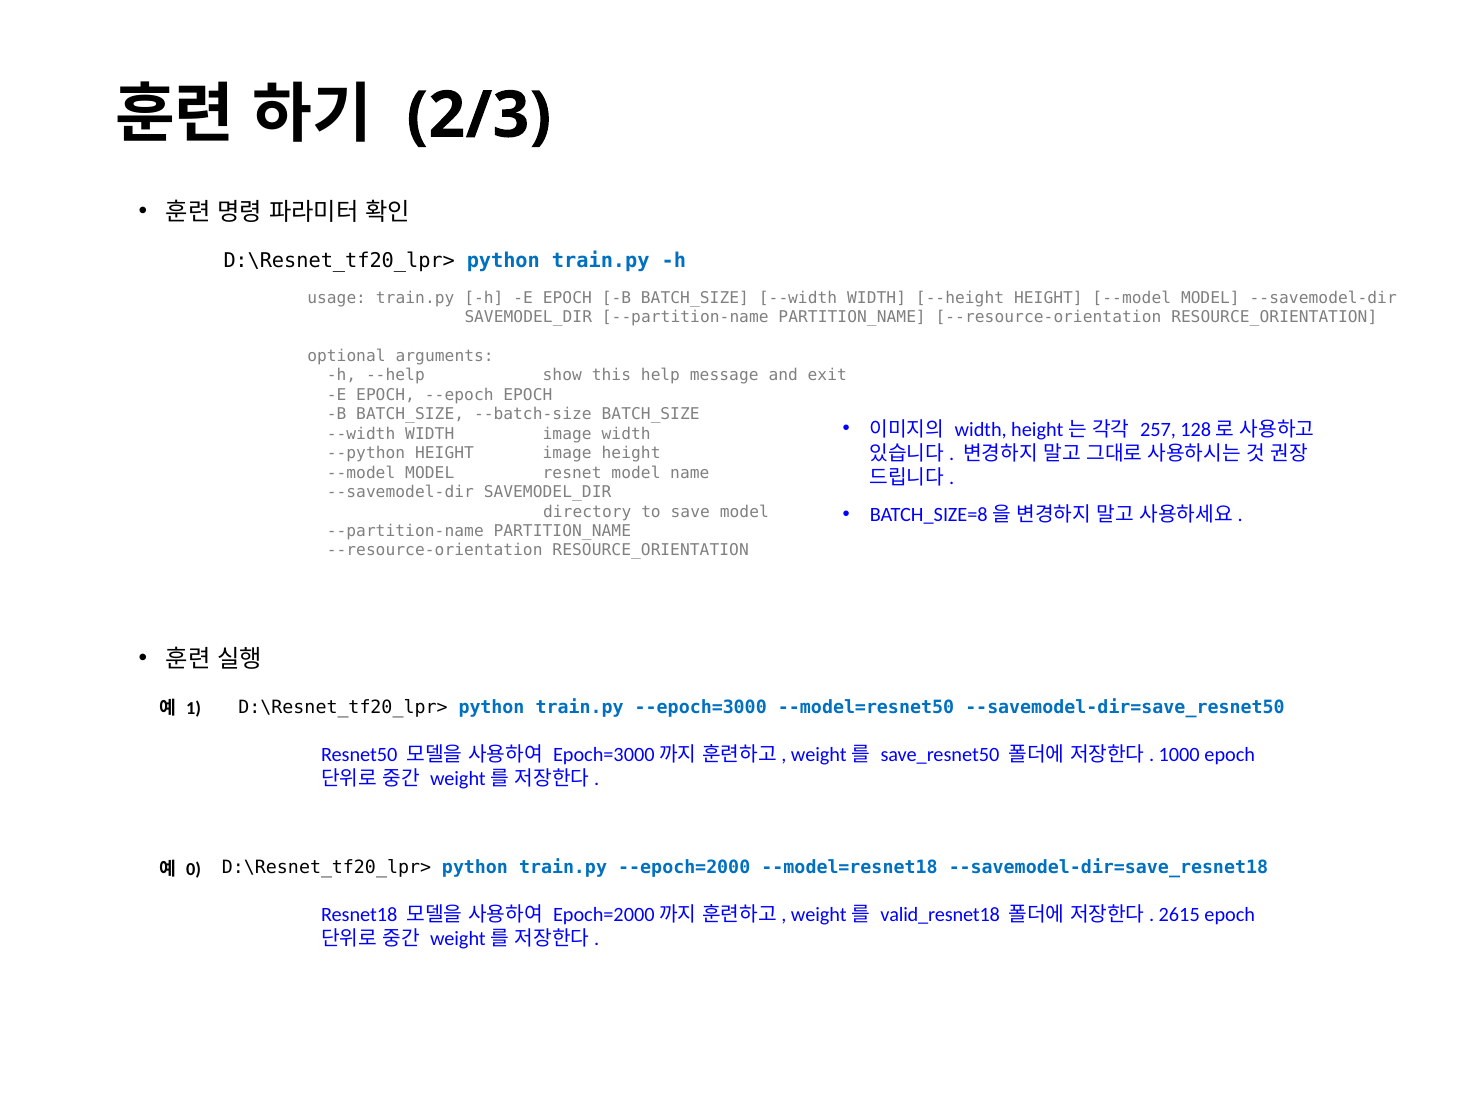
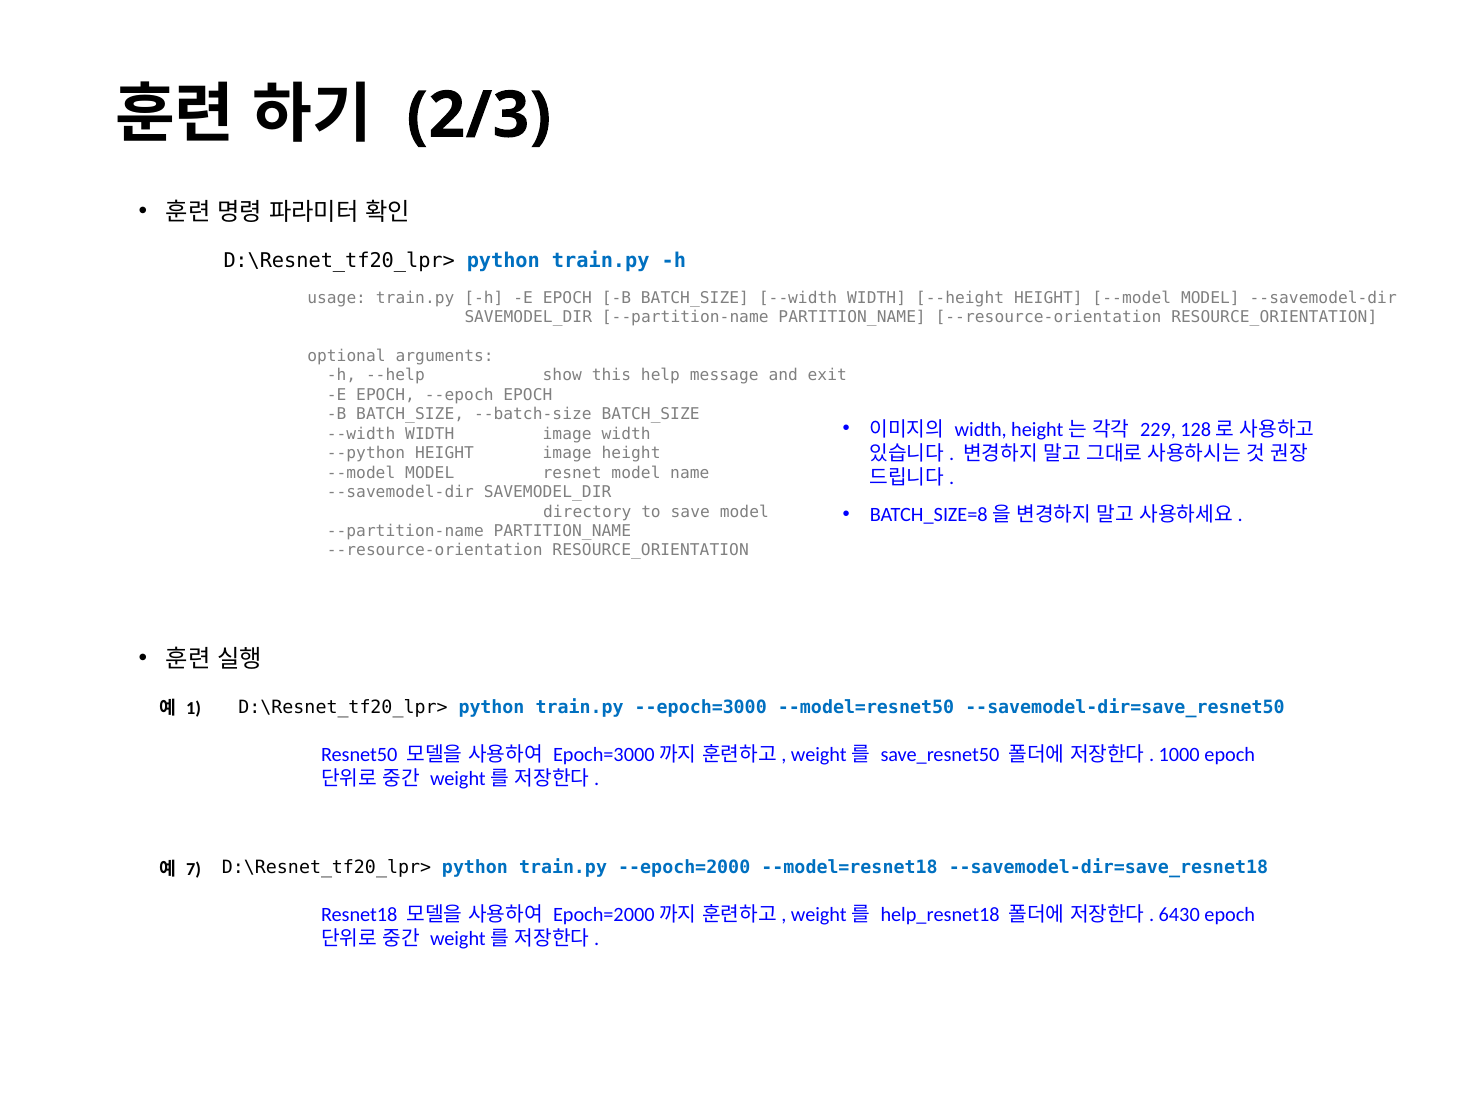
257: 257 -> 229
0: 0 -> 7
valid_resnet18: valid_resnet18 -> help_resnet18
2615: 2615 -> 6430
